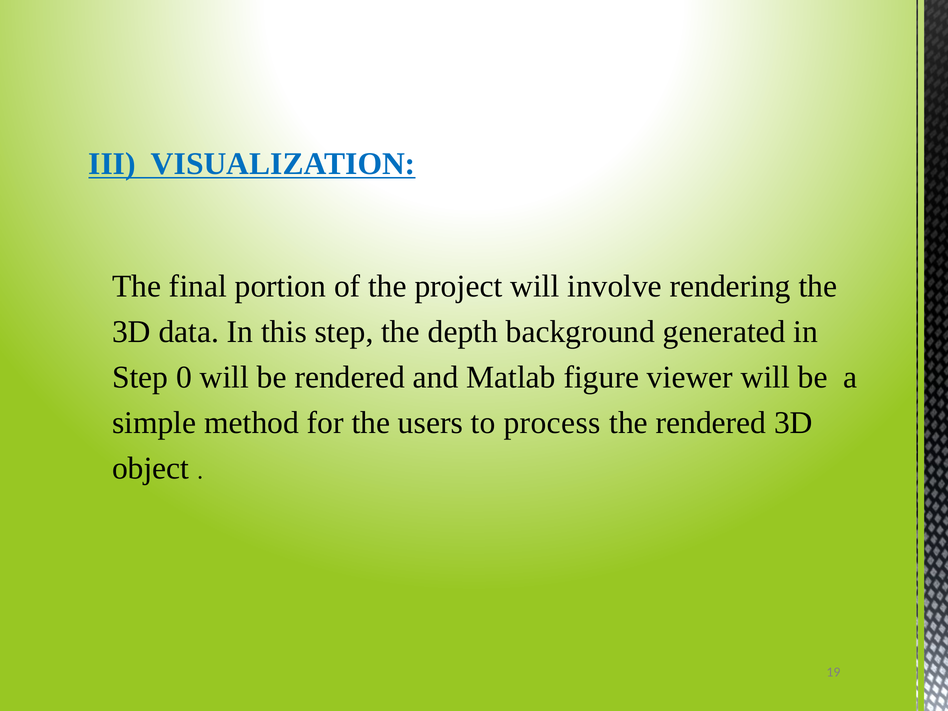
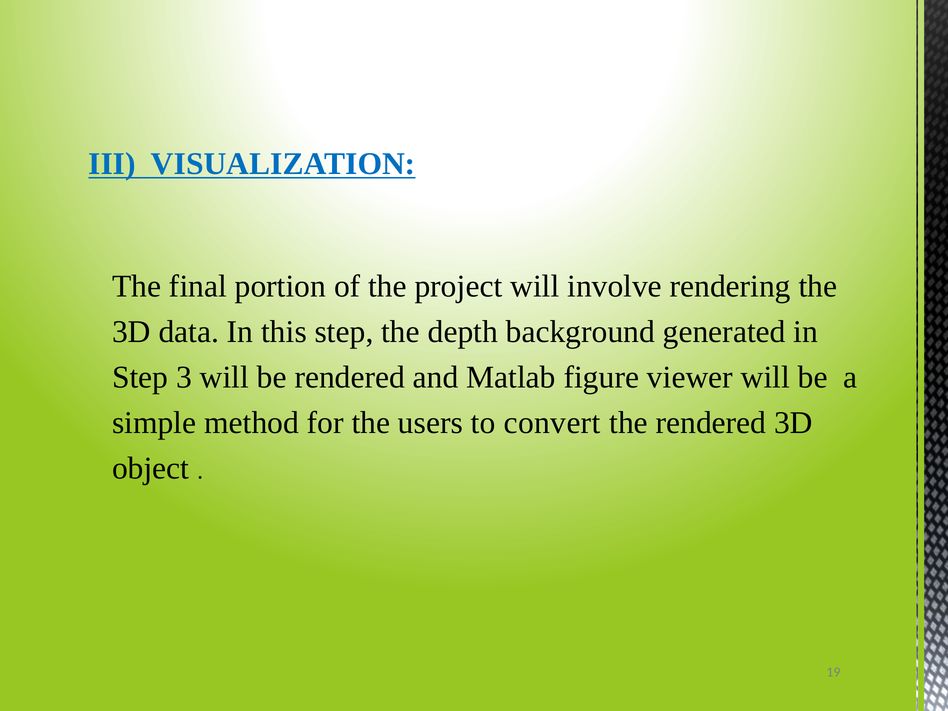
0: 0 -> 3
process: process -> convert
